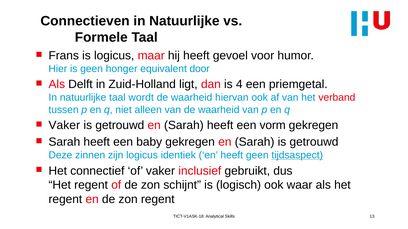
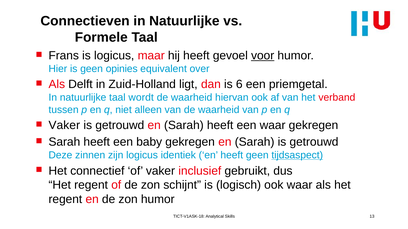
voor underline: none -> present
honger: honger -> opinies
door: door -> over
4: 4 -> 6
een vorm: vorm -> waar
zon regent: regent -> humor
